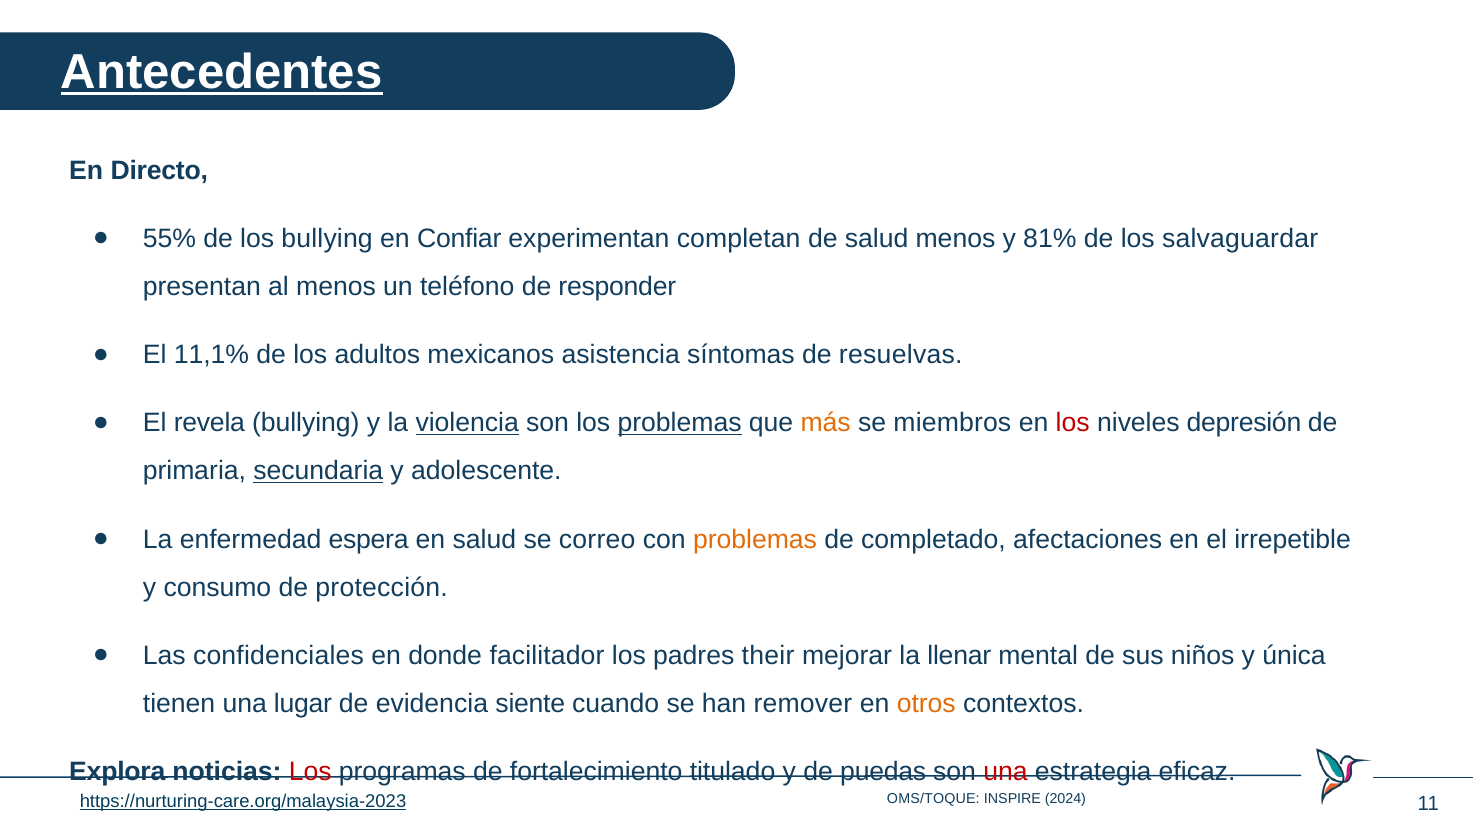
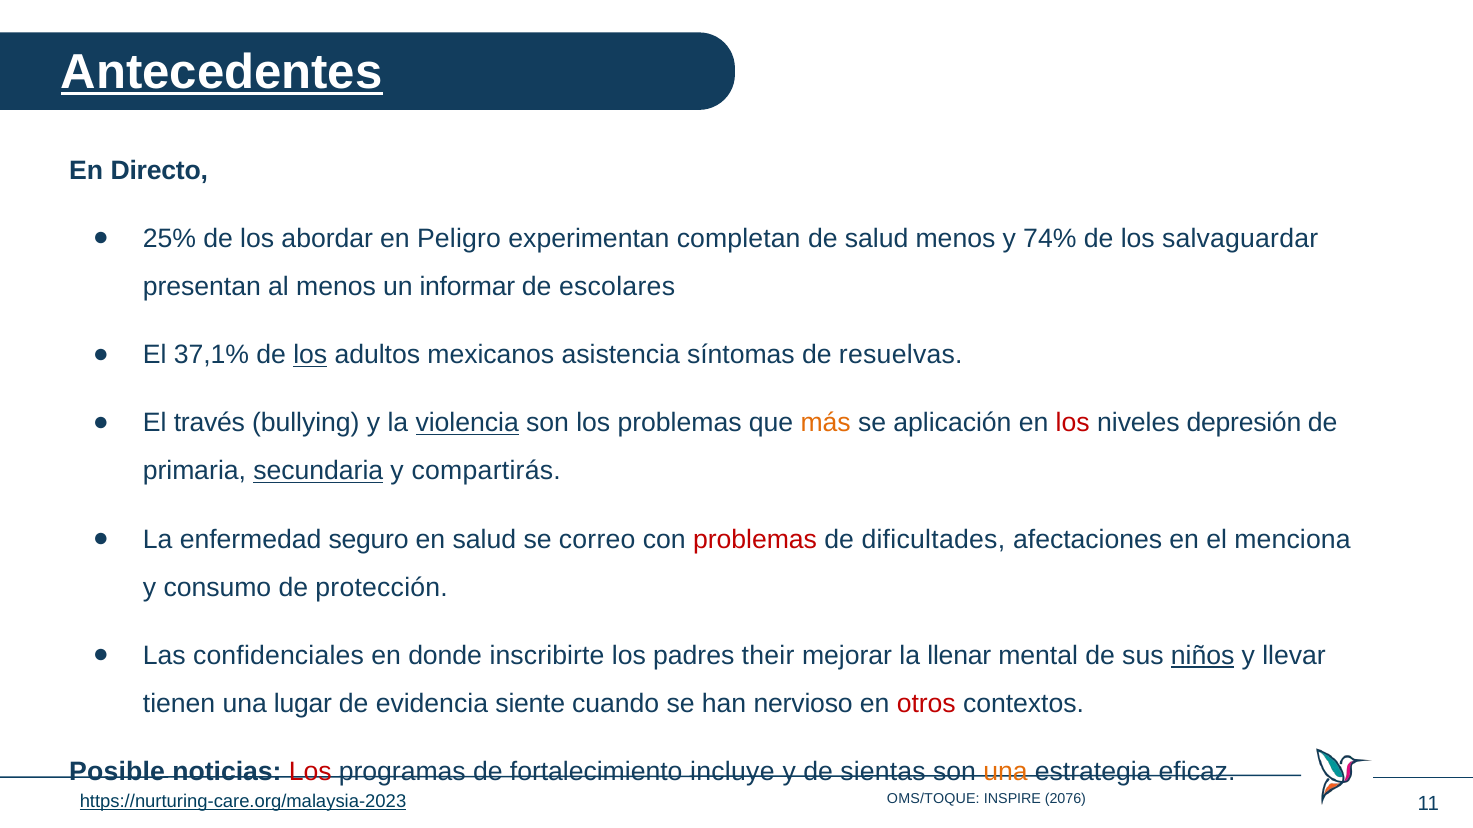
55%: 55% -> 25%
los bullying: bullying -> abordar
Confiar: Confiar -> Peligro
81%: 81% -> 74%
teléfono: teléfono -> informar
responder: responder -> escolares
11,1%: 11,1% -> 37,1%
los at (310, 355) underline: none -> present
revela: revela -> través
problemas at (680, 423) underline: present -> none
miembros: miembros -> aplicación
adolescente: adolescente -> compartirás
espera: espera -> seguro
problemas at (755, 540) colour: orange -> red
completado: completado -> dificultades
irrepetible: irrepetible -> menciona
facilitador: facilitador -> inscribirte
niños underline: none -> present
única: única -> llevar
remover: remover -> nervioso
otros colour: orange -> red
Explora: Explora -> Posible
titulado: titulado -> incluye
puedas: puedas -> sientas
una at (1005, 772) colour: red -> orange
2024: 2024 -> 2076
